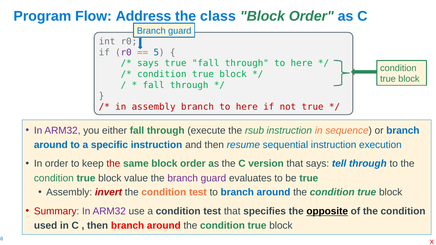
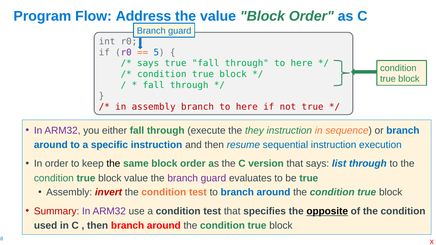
the class: class -> value
rsub: rsub -> they
the at (113, 164) colour: red -> black
tell: tell -> list
